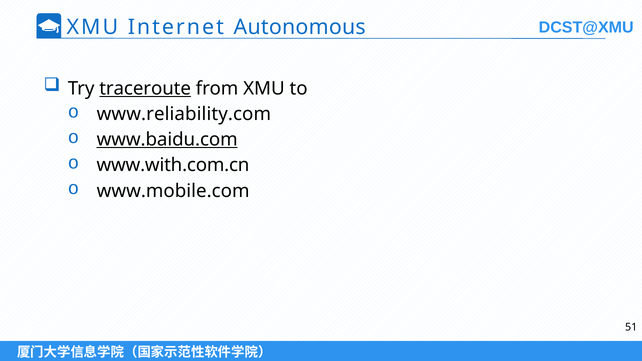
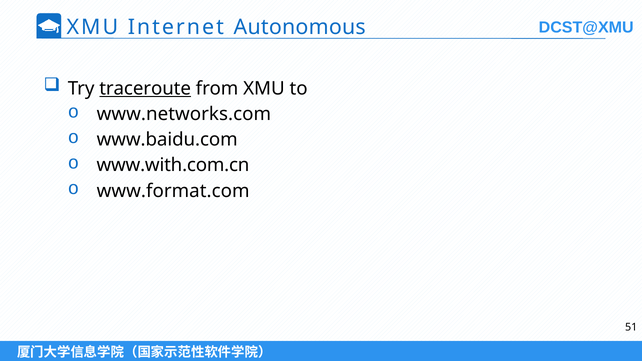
www.reliability.com: www.reliability.com -> www.networks.com
www.baidu.com underline: present -> none
www.mobile.com: www.mobile.com -> www.format.com
